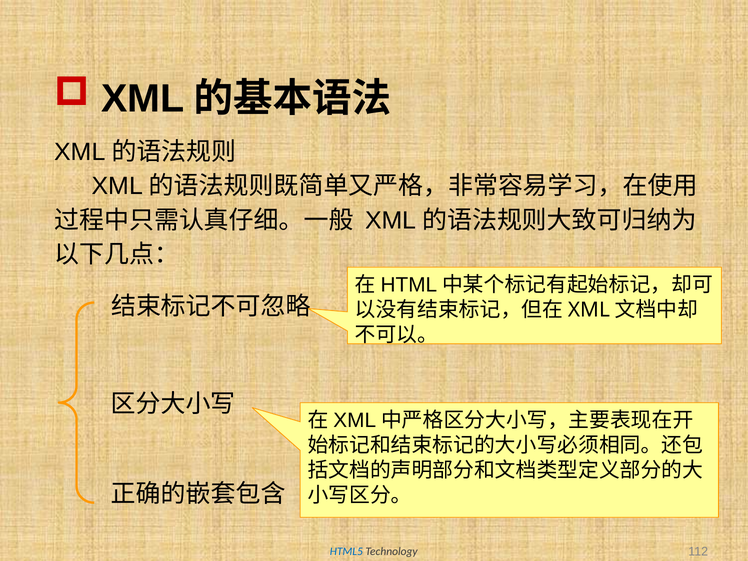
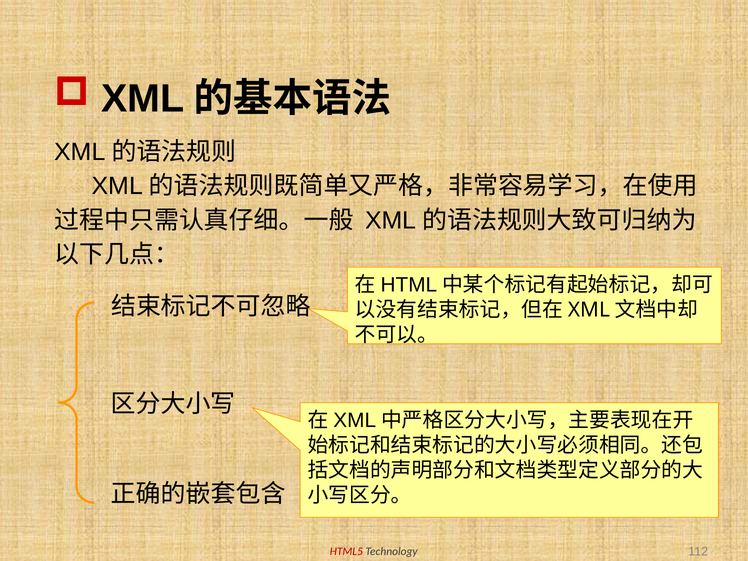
HTML5 colour: blue -> red
